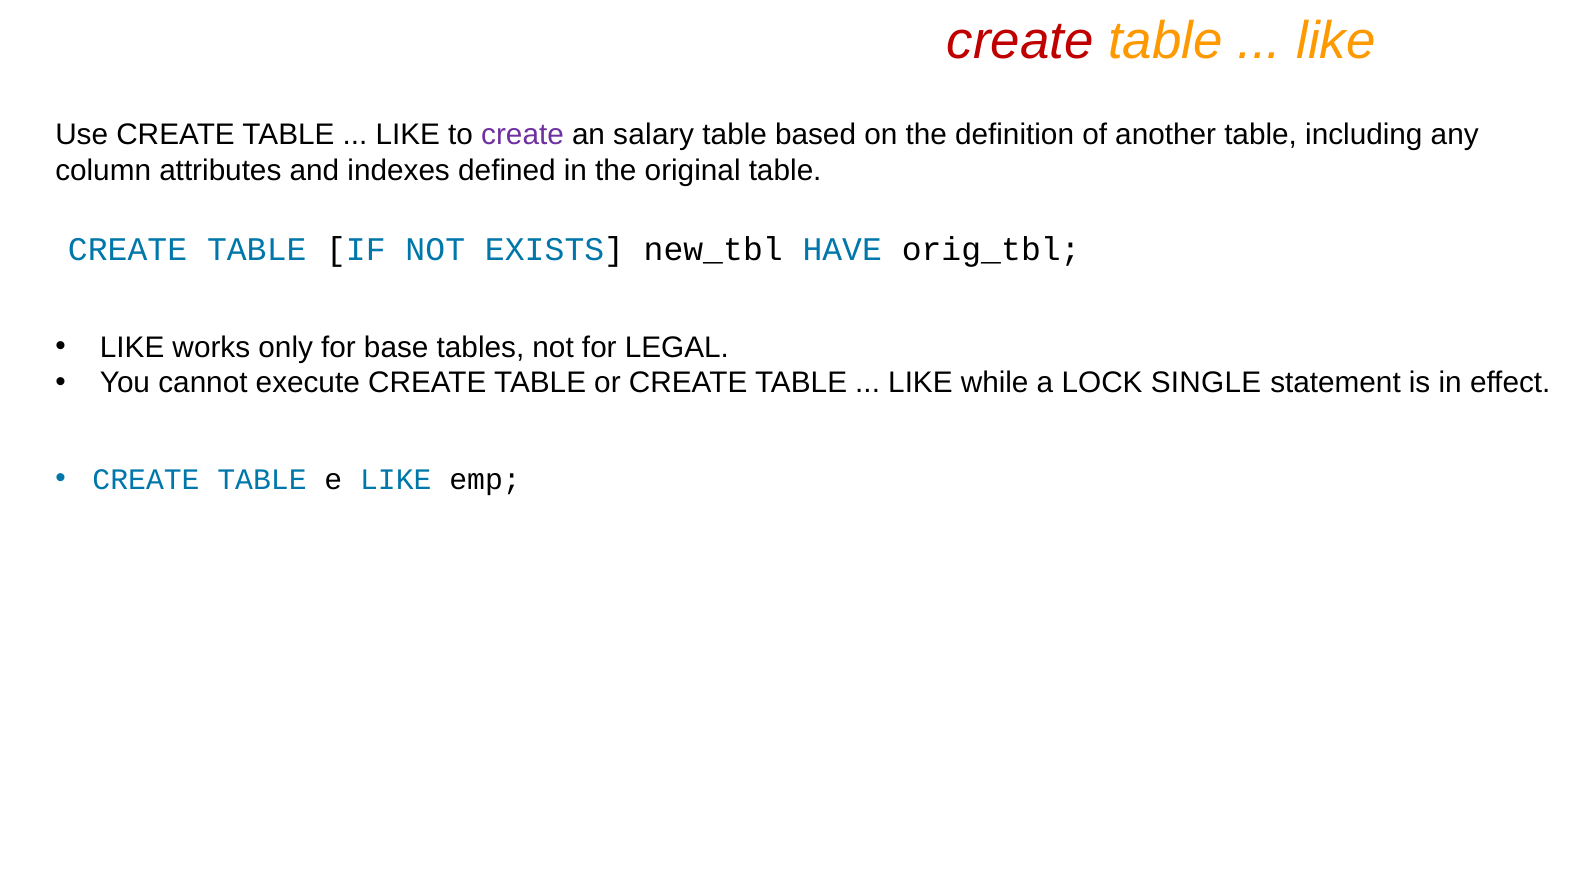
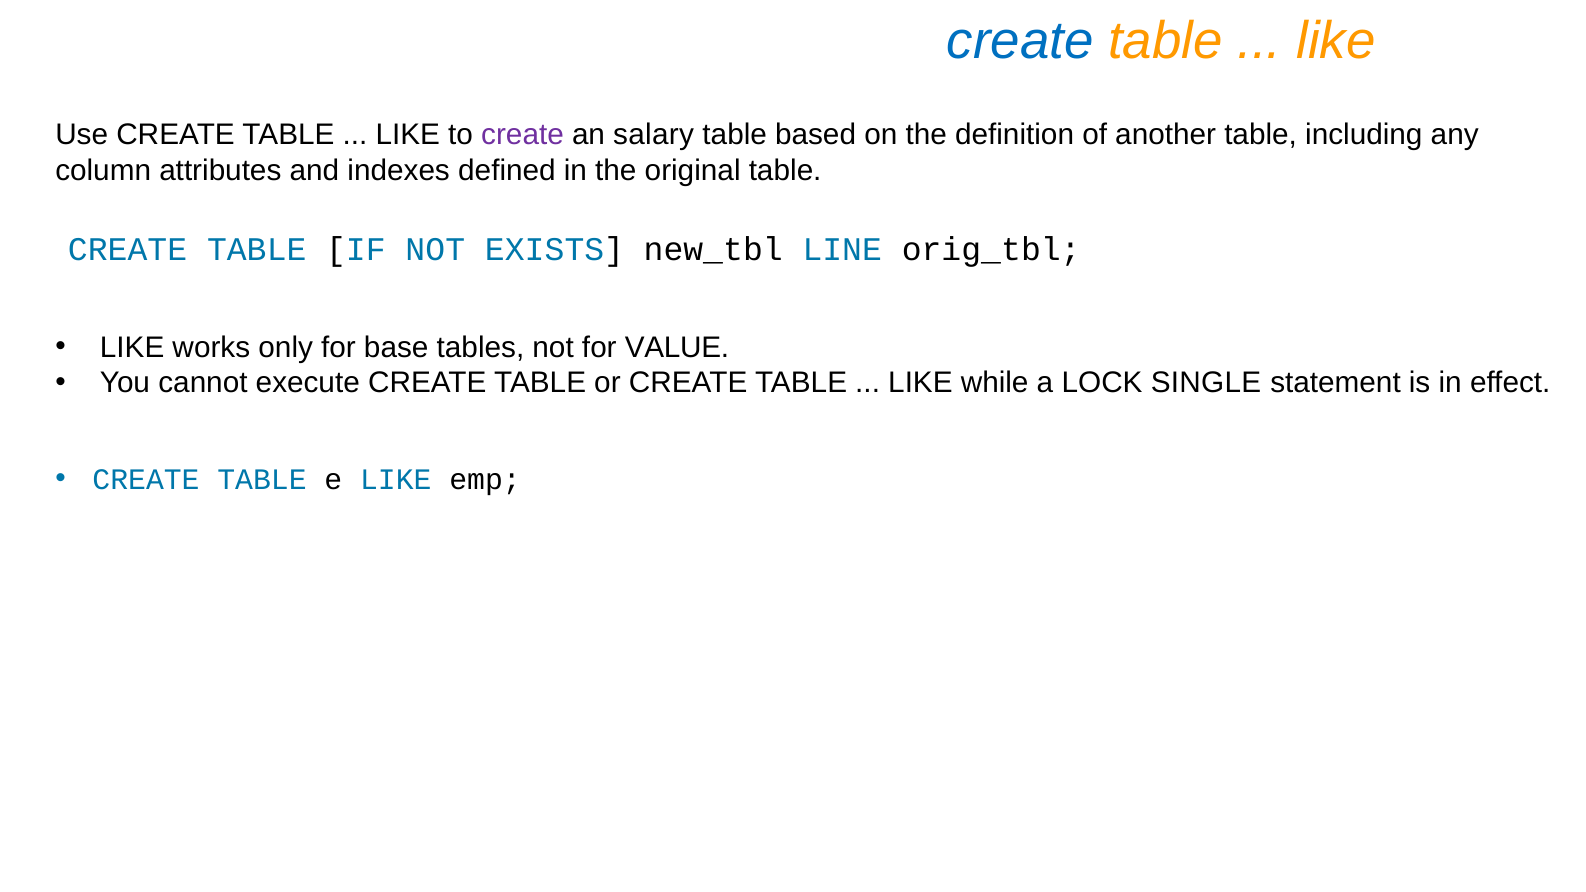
create at (1020, 41) colour: red -> blue
HAVE: HAVE -> LINE
LEGAL: LEGAL -> VALUE
